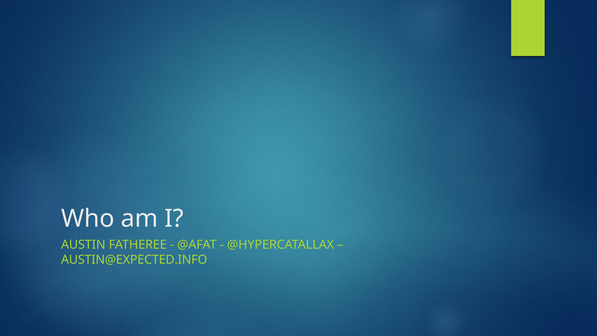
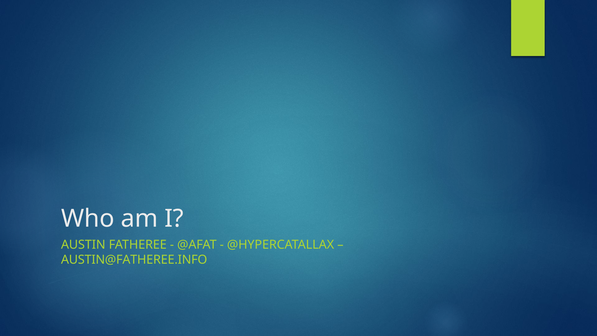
AUSTIN@EXPECTED.INFO: AUSTIN@EXPECTED.INFO -> AUSTIN@FATHEREE.INFO
